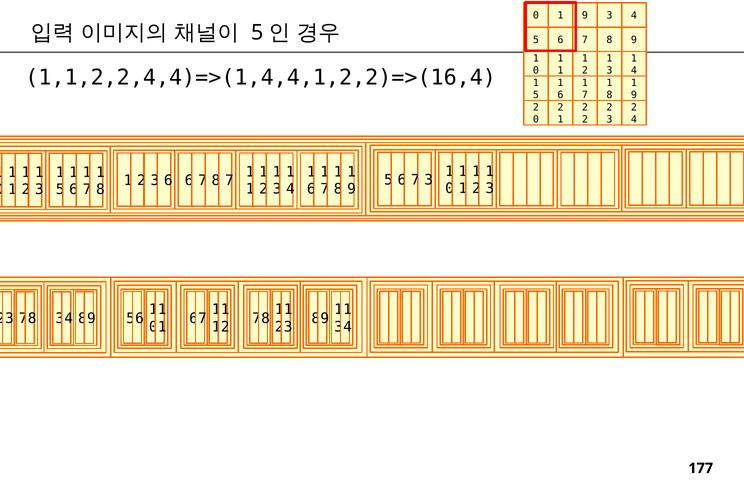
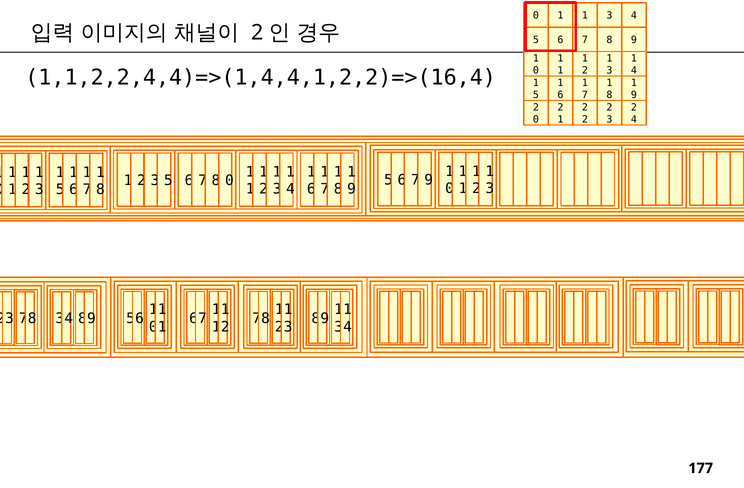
9 at (585, 16): 9 -> 1
5 at (257, 33): 5 -> 2
3 at (429, 180): 3 -> 9
6 at (168, 181): 6 -> 5
7 at (229, 181): 7 -> 0
